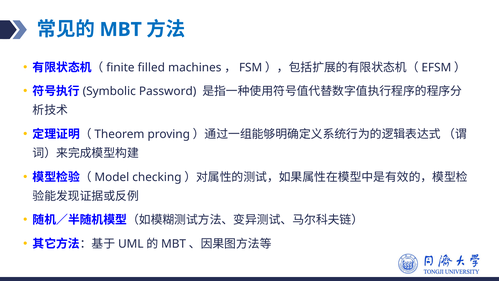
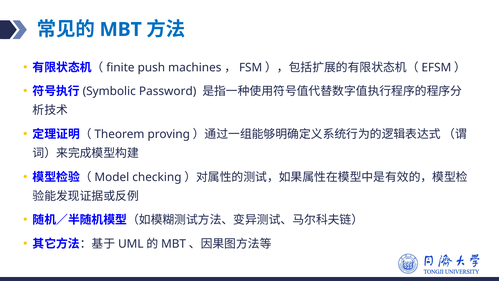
filled: filled -> push
